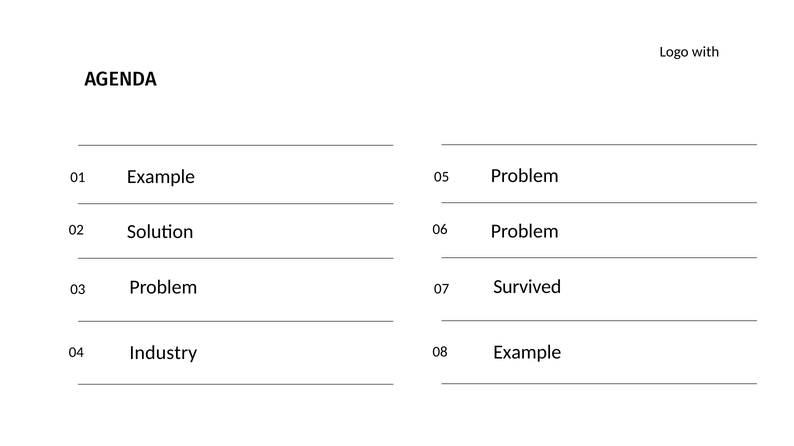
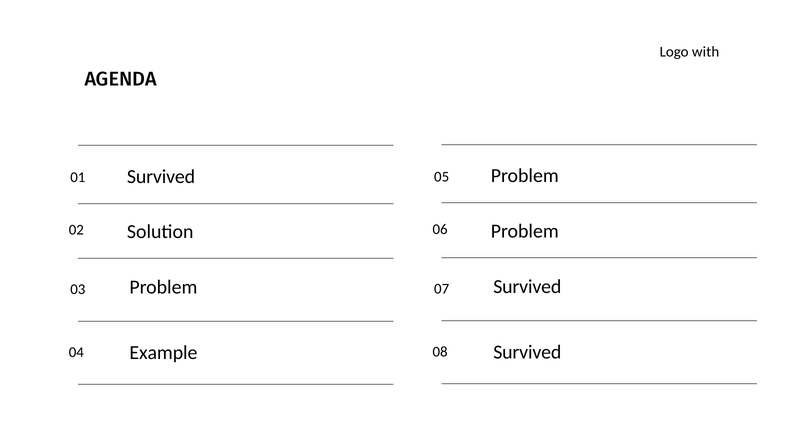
Example at (161, 177): Example -> Survived
Example at (527, 353): Example -> Survived
Industry: Industry -> Example
